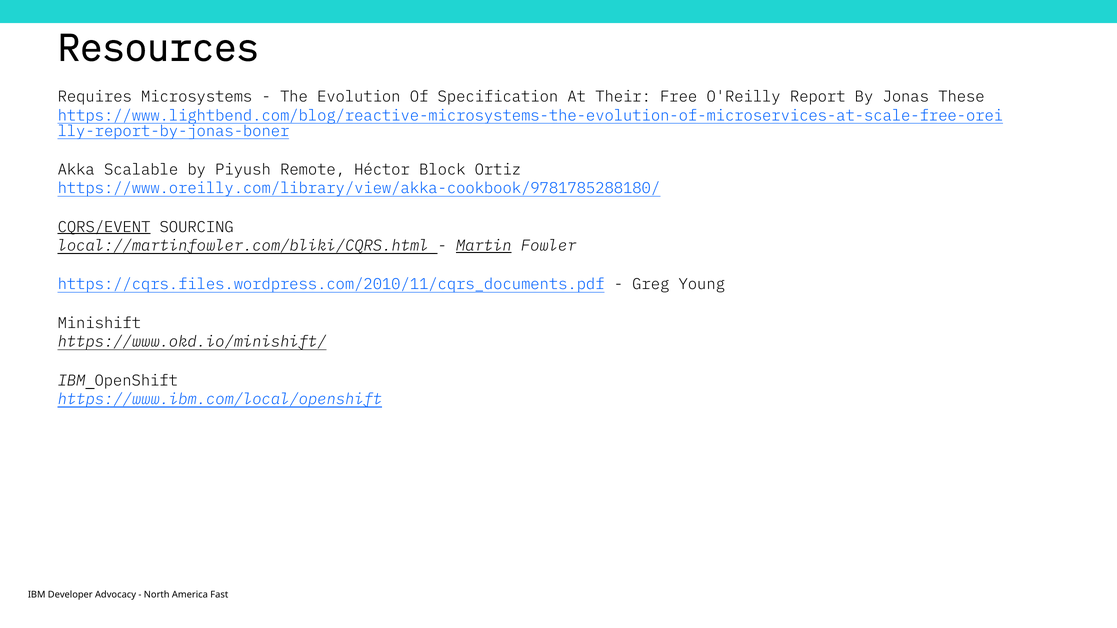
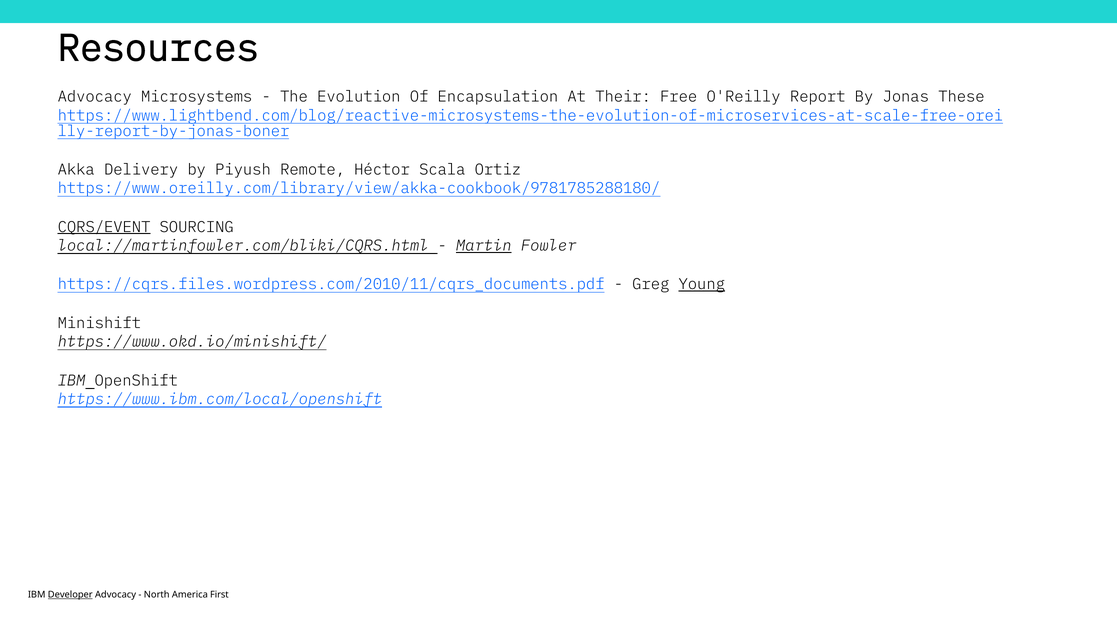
Requires at (95, 97): Requires -> Advocacy
Specification: Specification -> Encapsulation
Scalable: Scalable -> Delivery
Block: Block -> Scala
Young underline: none -> present
Developer underline: none -> present
Fast: Fast -> First
